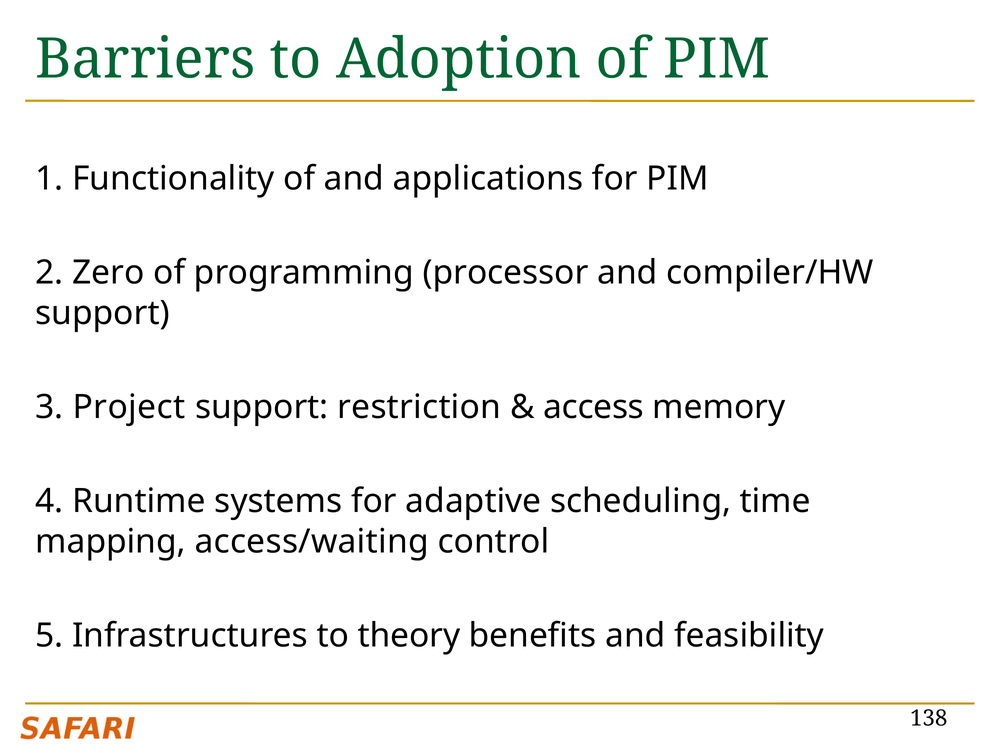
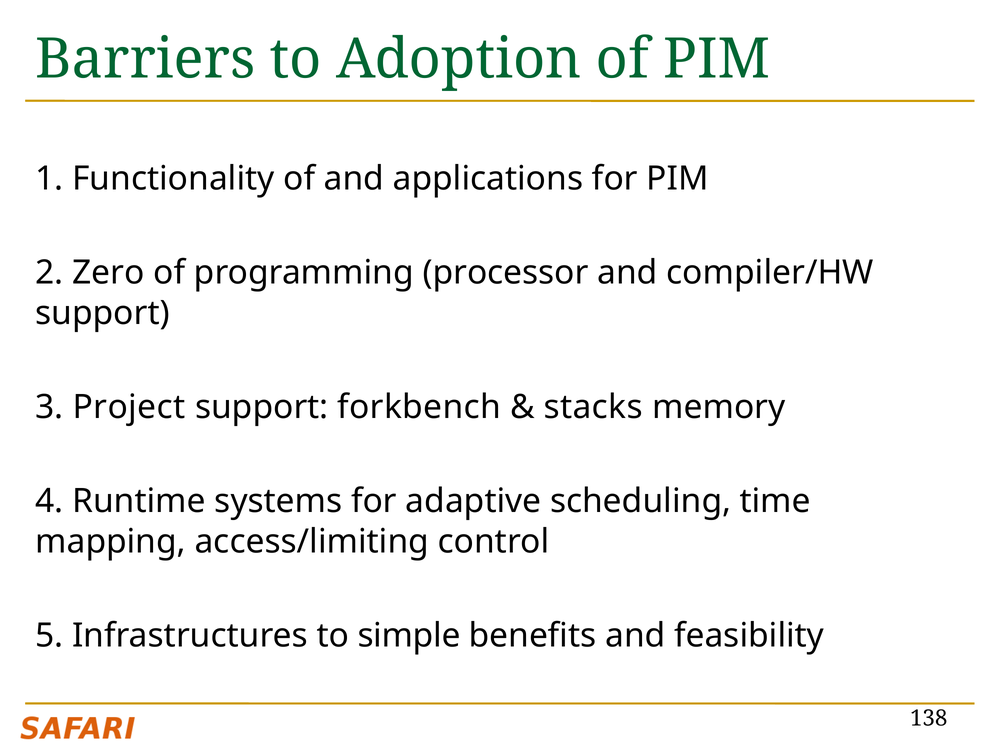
restriction: restriction -> forkbench
access: access -> stacks
access/waiting: access/waiting -> access/limiting
theory: theory -> simple
